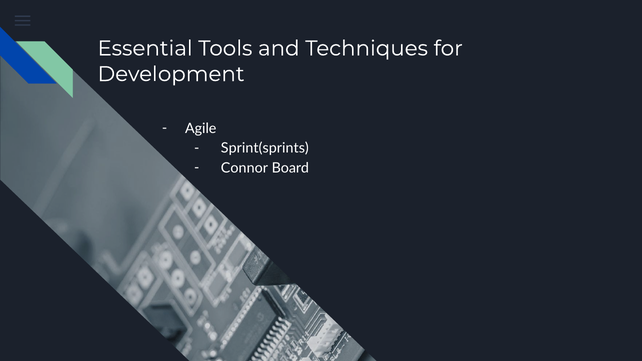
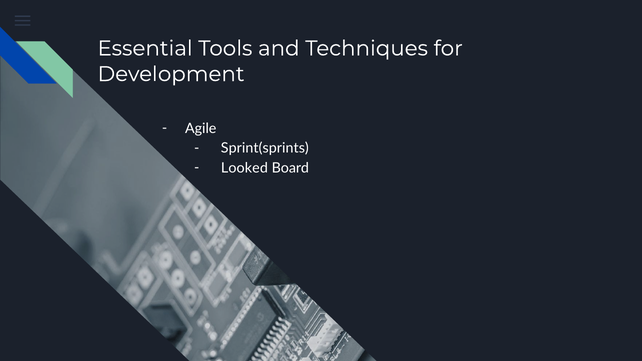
Connor: Connor -> Looked
